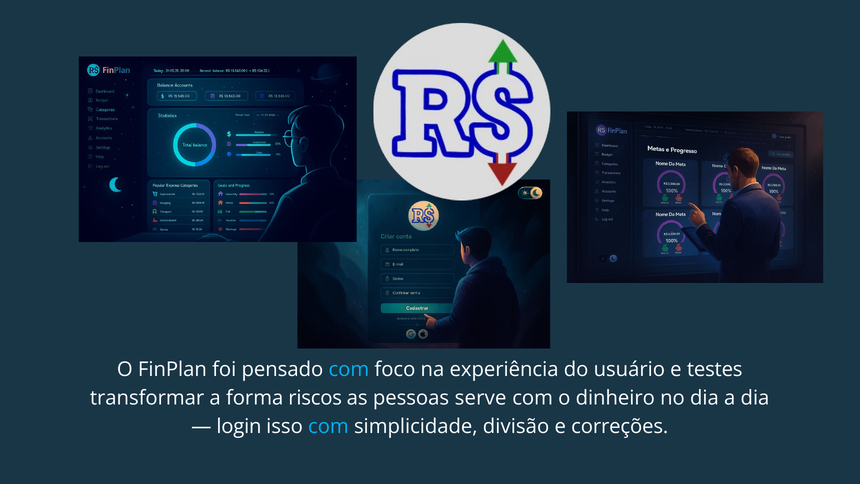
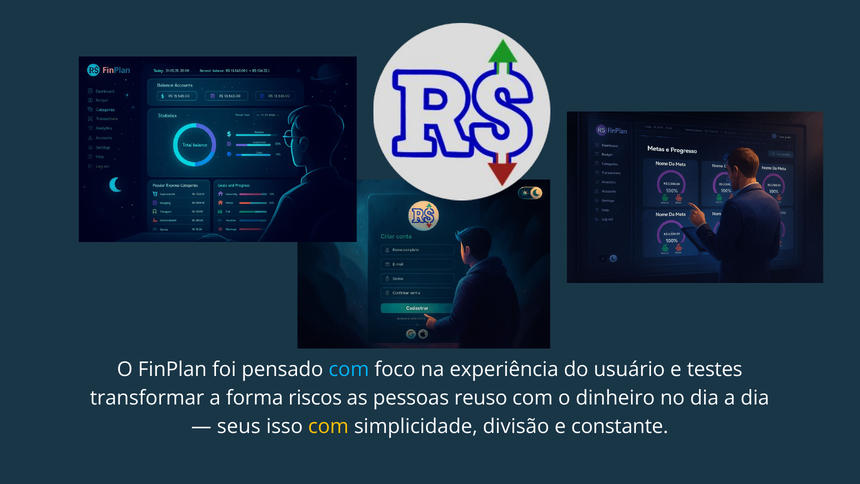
serve: serve -> reuso
login: login -> seus
com at (328, 426) colour: light blue -> yellow
correções: correções -> constante
